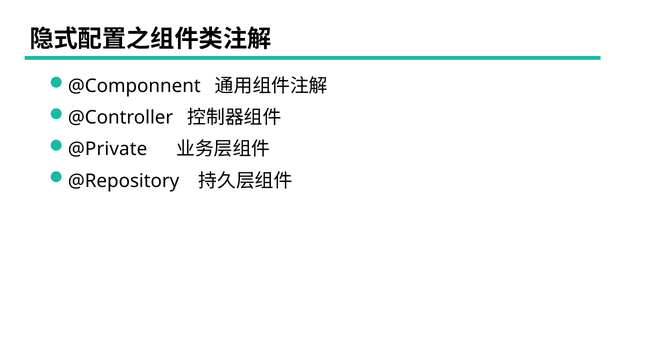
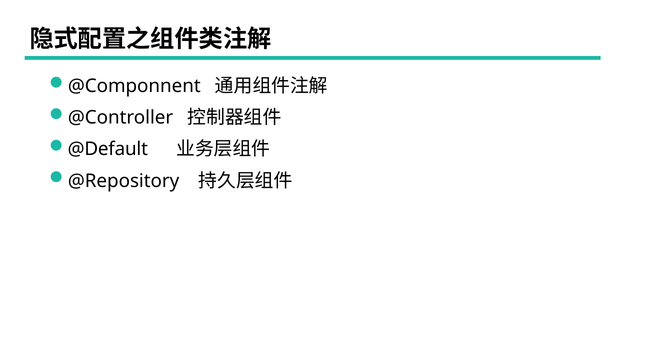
@Private: @Private -> @Default
